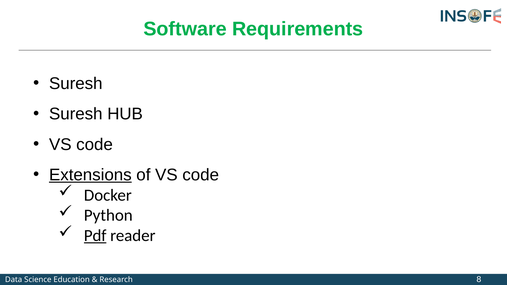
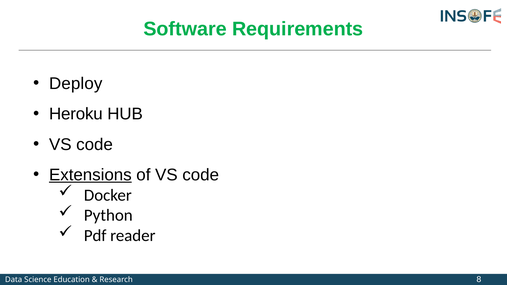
Suresh at (76, 84): Suresh -> Deploy
Suresh at (76, 114): Suresh -> Heroku
Pdf underline: present -> none
